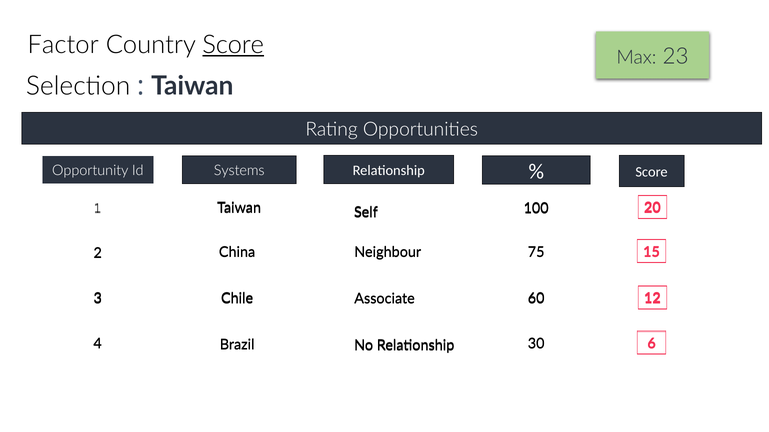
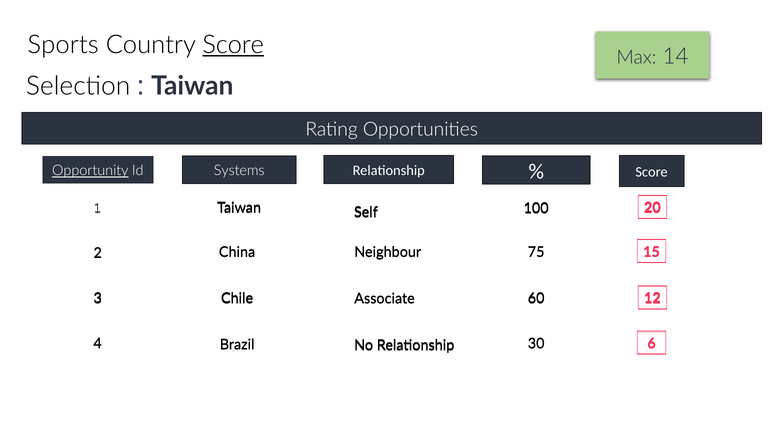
Factor: Factor -> Sports
23: 23 -> 14
Opportunity underline: none -> present
